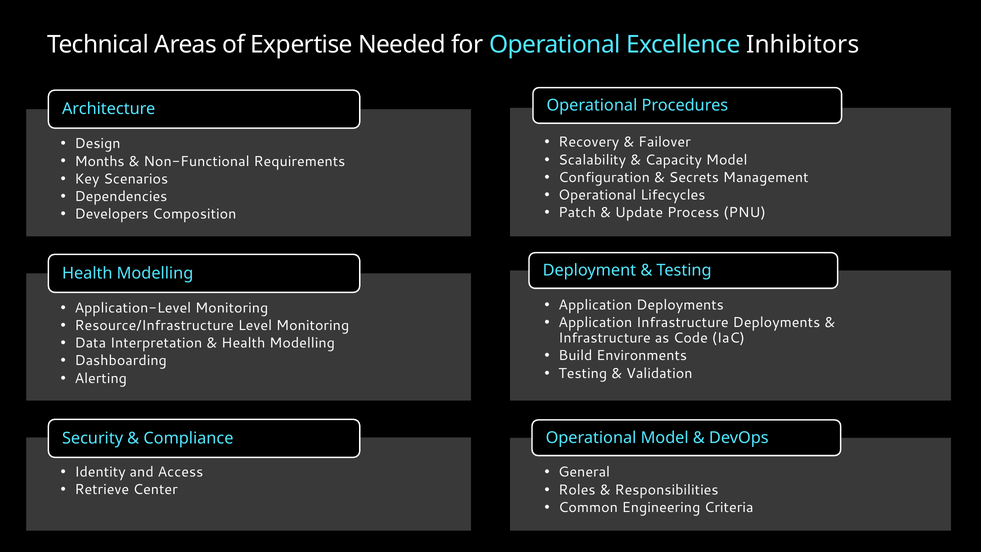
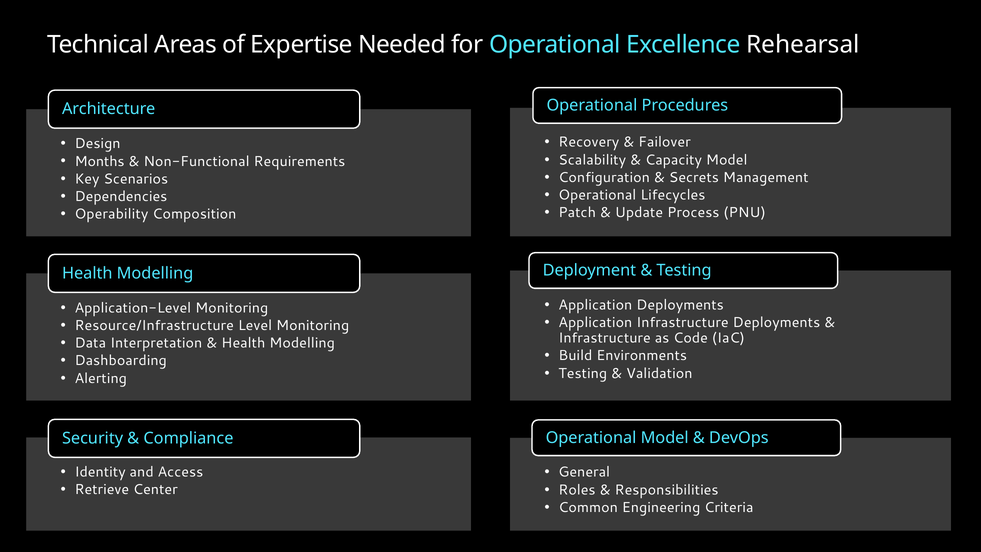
Inhibitors: Inhibitors -> Rehearsal
Developers: Developers -> Operability
